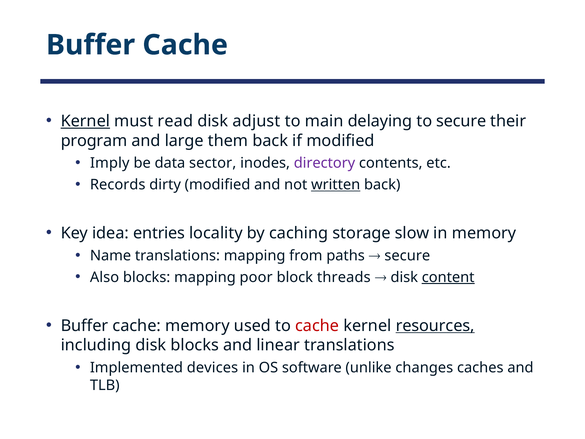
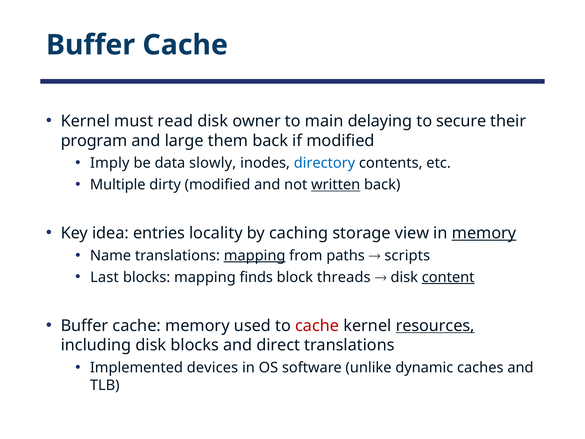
Kernel at (85, 121) underline: present -> none
adjust: adjust -> owner
sector: sector -> slowly
directory colour: purple -> blue
Records: Records -> Multiple
slow: slow -> view
memory at (484, 233) underline: none -> present
mapping at (255, 255) underline: none -> present
secure at (407, 255): secure -> scripts
Also: Also -> Last
poor: poor -> finds
linear: linear -> direct
changes: changes -> dynamic
